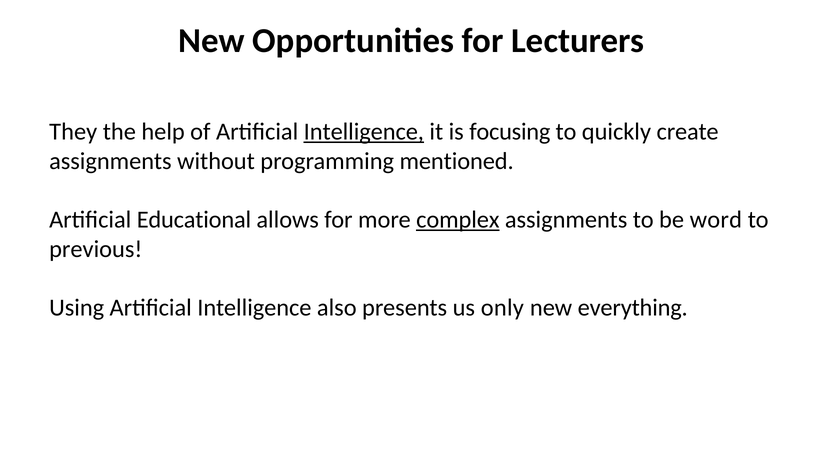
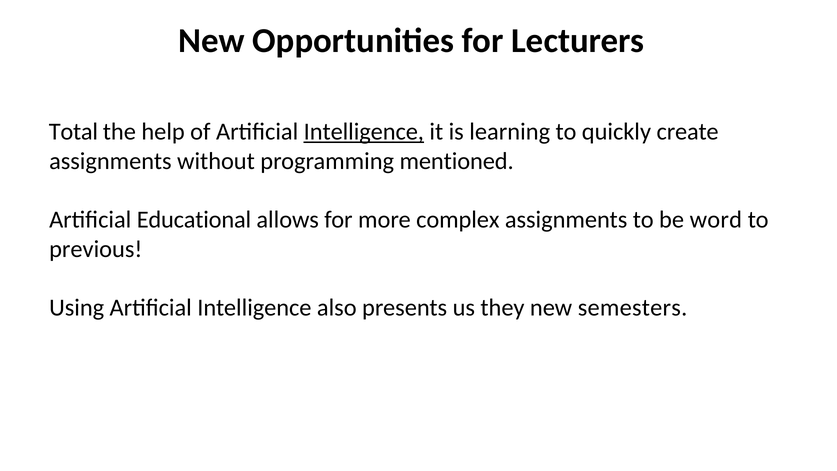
They: They -> Total
focusing: focusing -> learning
complex underline: present -> none
only: only -> they
everything: everything -> semesters
